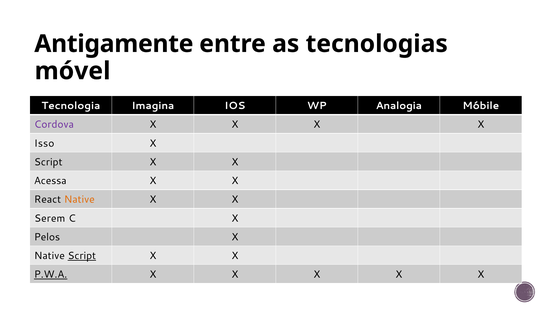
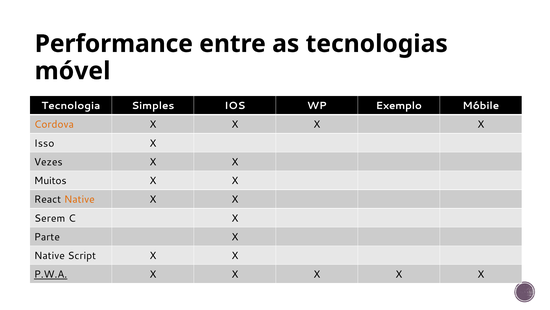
Antigamente: Antigamente -> Performance
Imagina: Imagina -> Simples
Analogia: Analogia -> Exemplo
Cordova colour: purple -> orange
Script at (48, 162): Script -> Vezes
Acessa: Acessa -> Muitos
Pelos: Pelos -> Parte
Script at (82, 255) underline: present -> none
